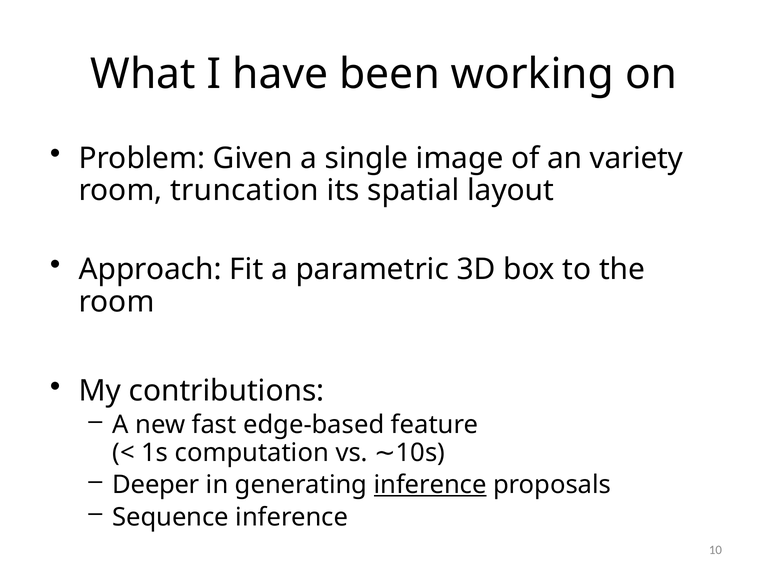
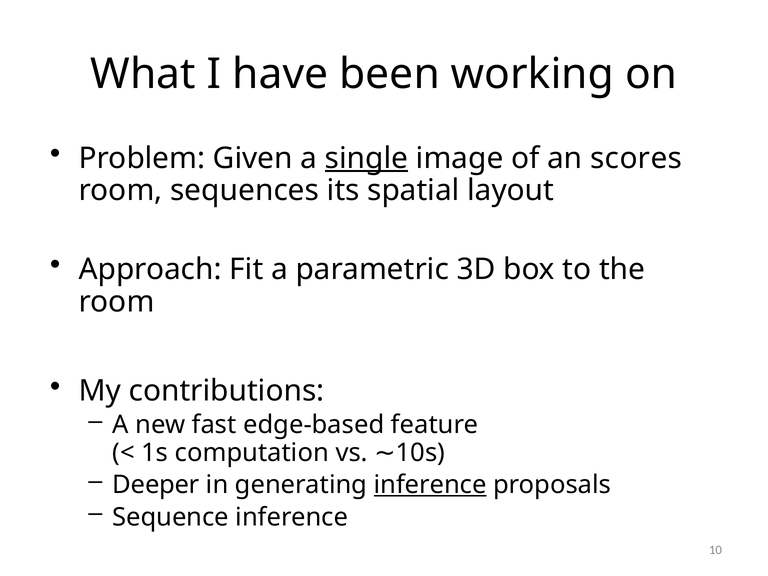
single underline: none -> present
variety: variety -> scores
truncation: truncation -> sequences
